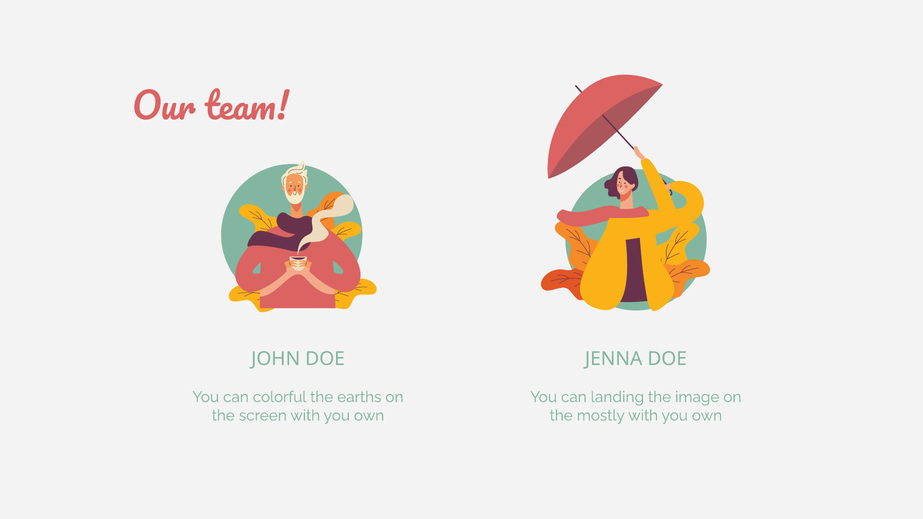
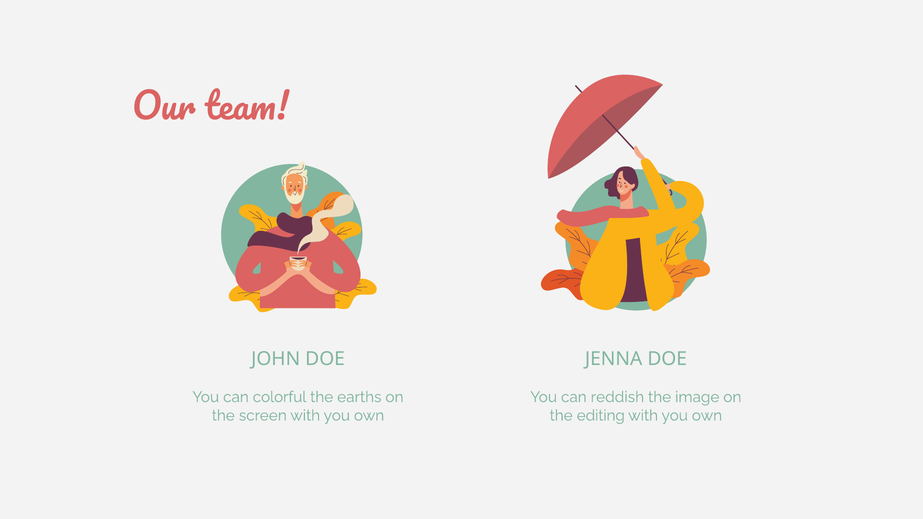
landing: landing -> reddish
mostly: mostly -> editing
